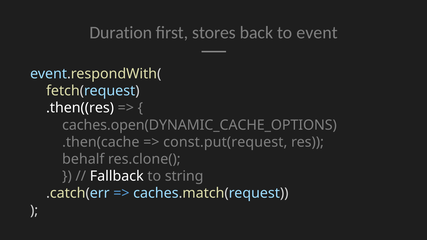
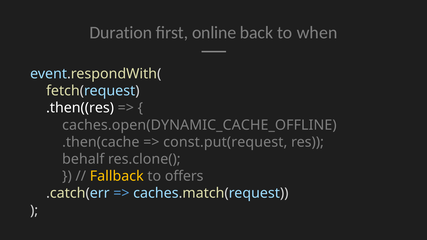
stores: stores -> online
event: event -> when
caches.open(DYNAMIC_CACHE_OPTIONS: caches.open(DYNAMIC_CACHE_OPTIONS -> caches.open(DYNAMIC_CACHE_OFFLINE
Fallback colour: white -> yellow
string: string -> offers
